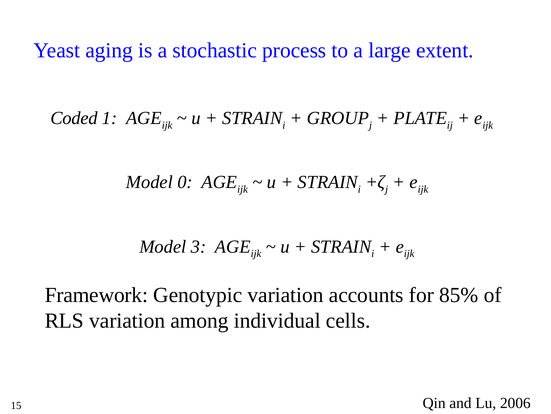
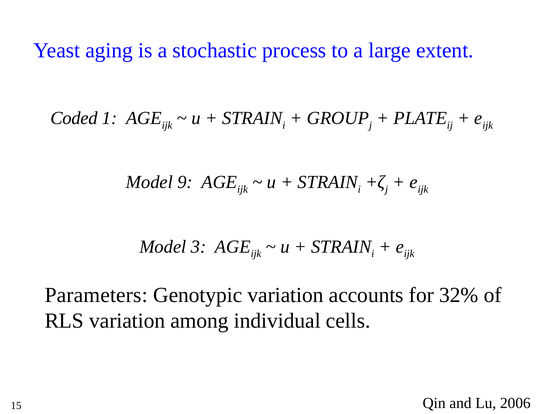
0: 0 -> 9
Framework: Framework -> Parameters
85%: 85% -> 32%
